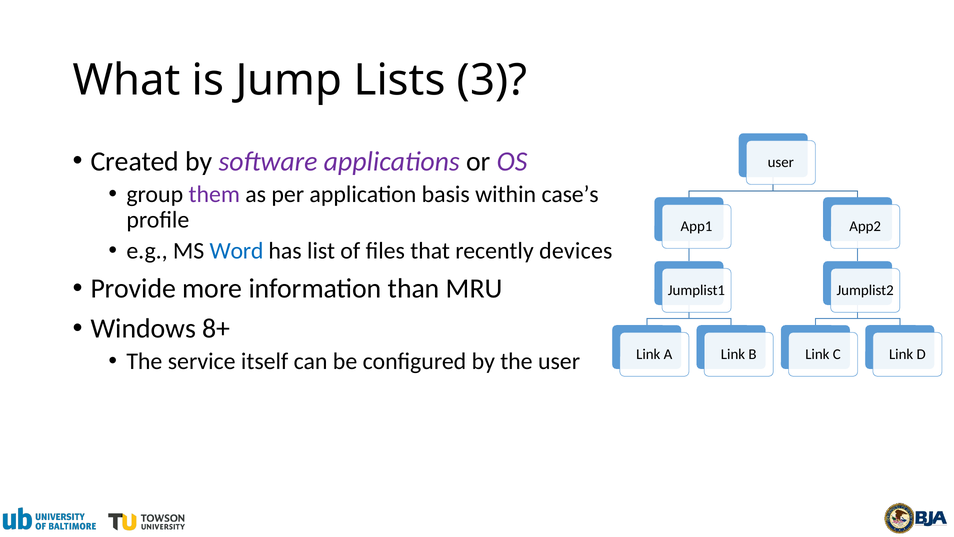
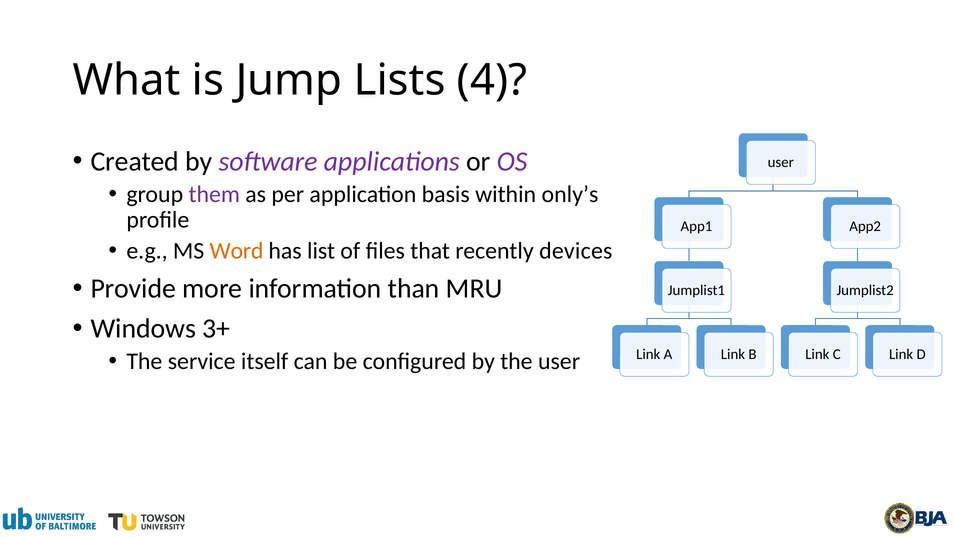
3: 3 -> 4
case’s: case’s -> only’s
Word colour: blue -> orange
8+: 8+ -> 3+
